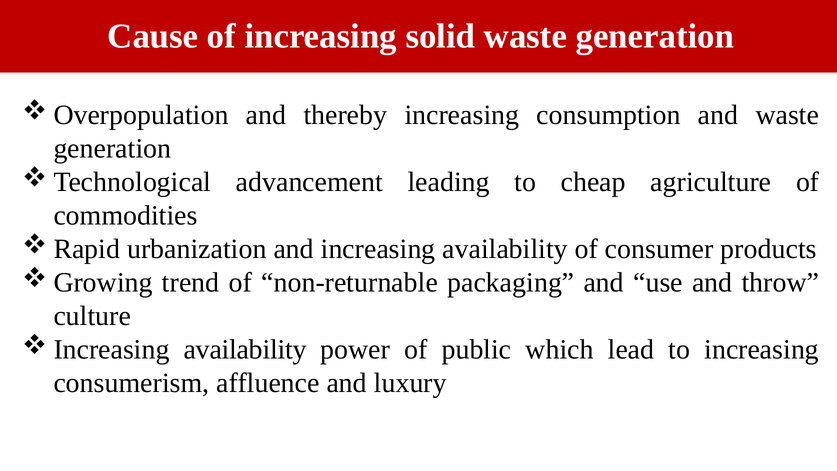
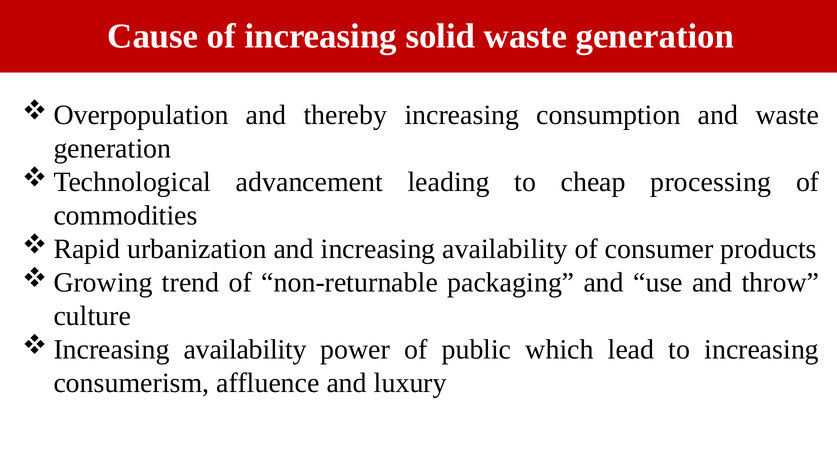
agriculture: agriculture -> processing
